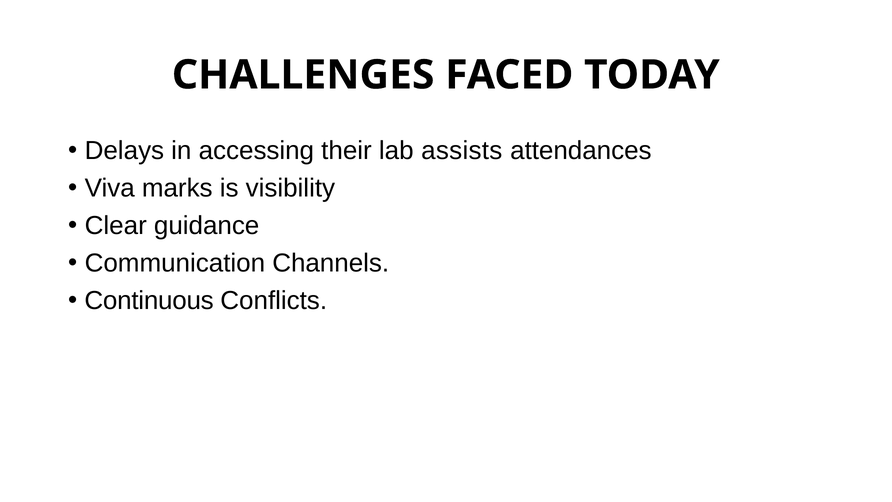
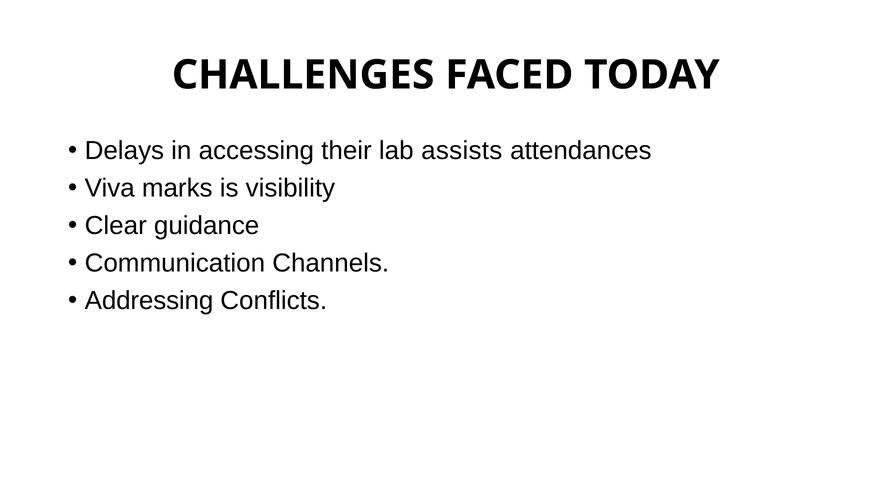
Continuous: Continuous -> Addressing
